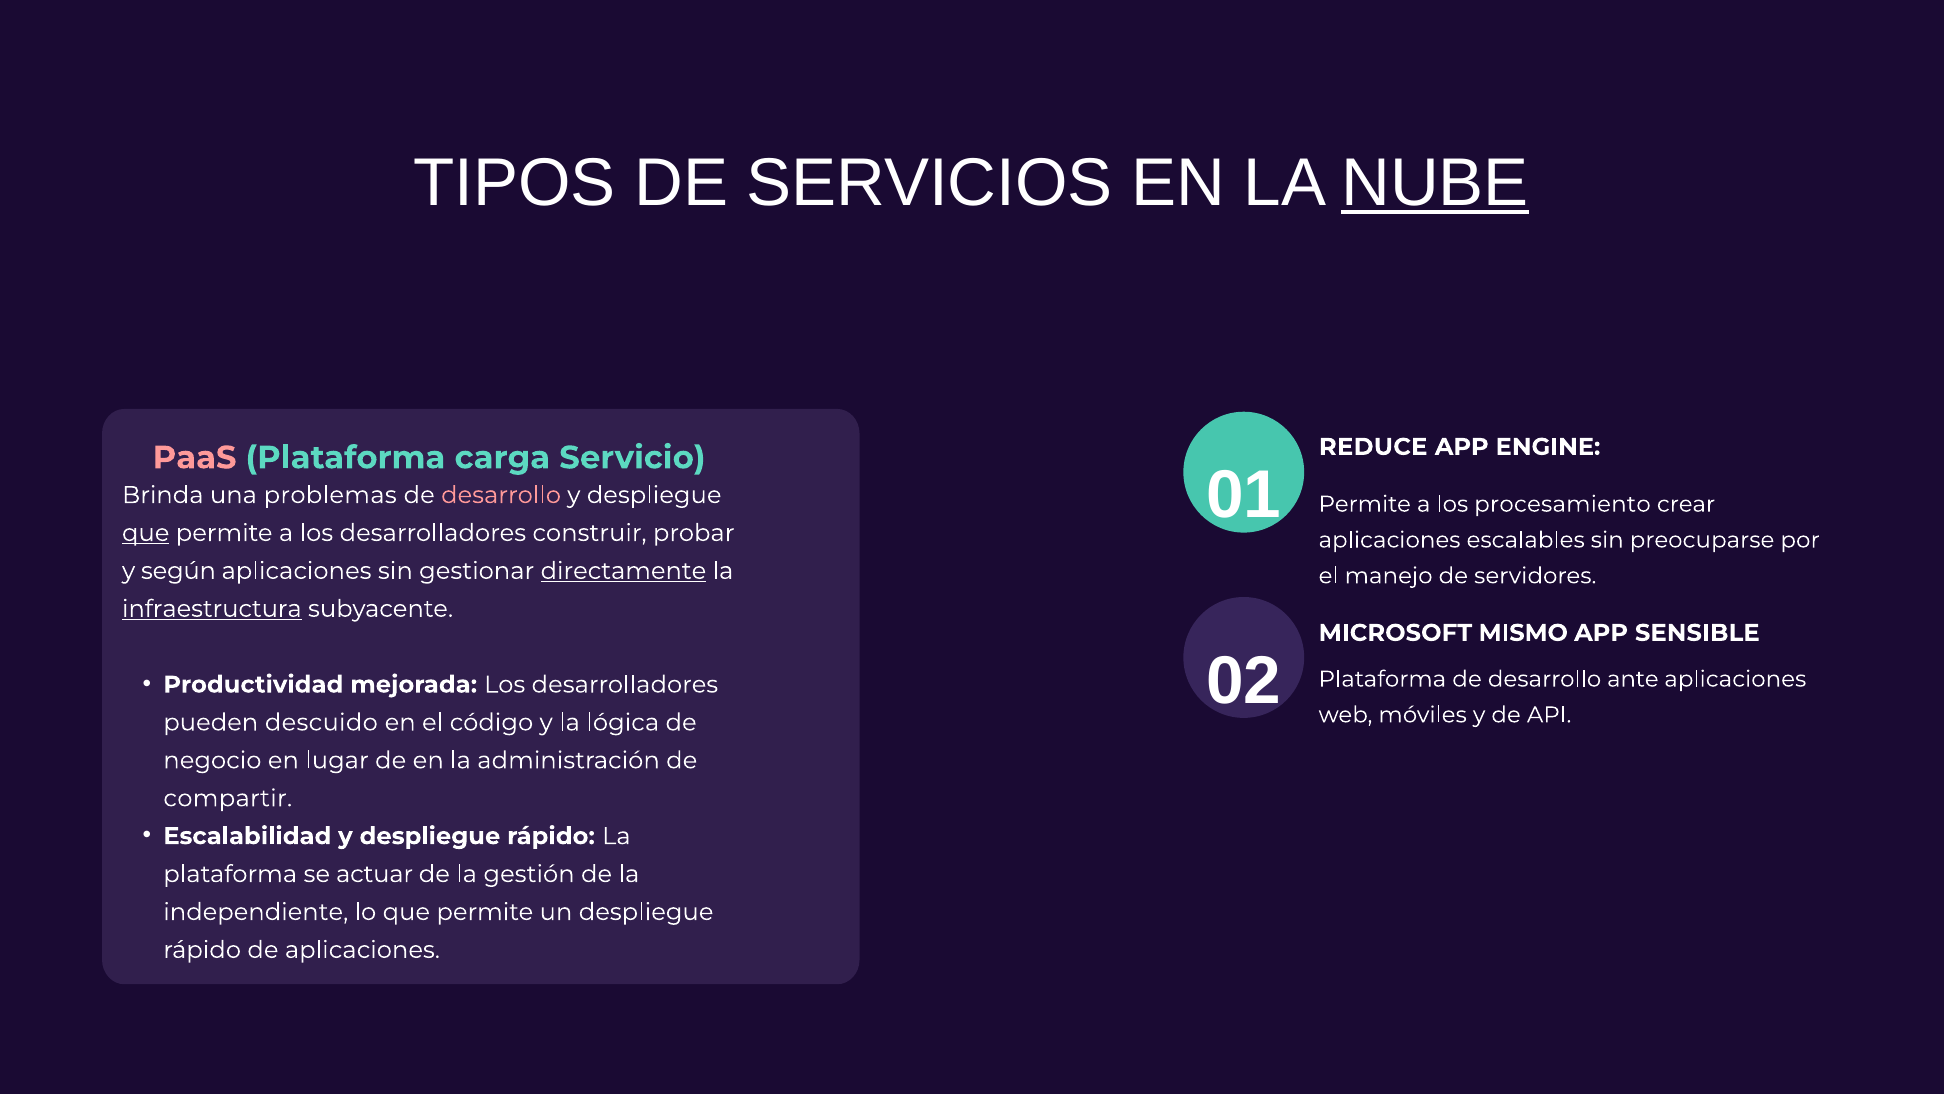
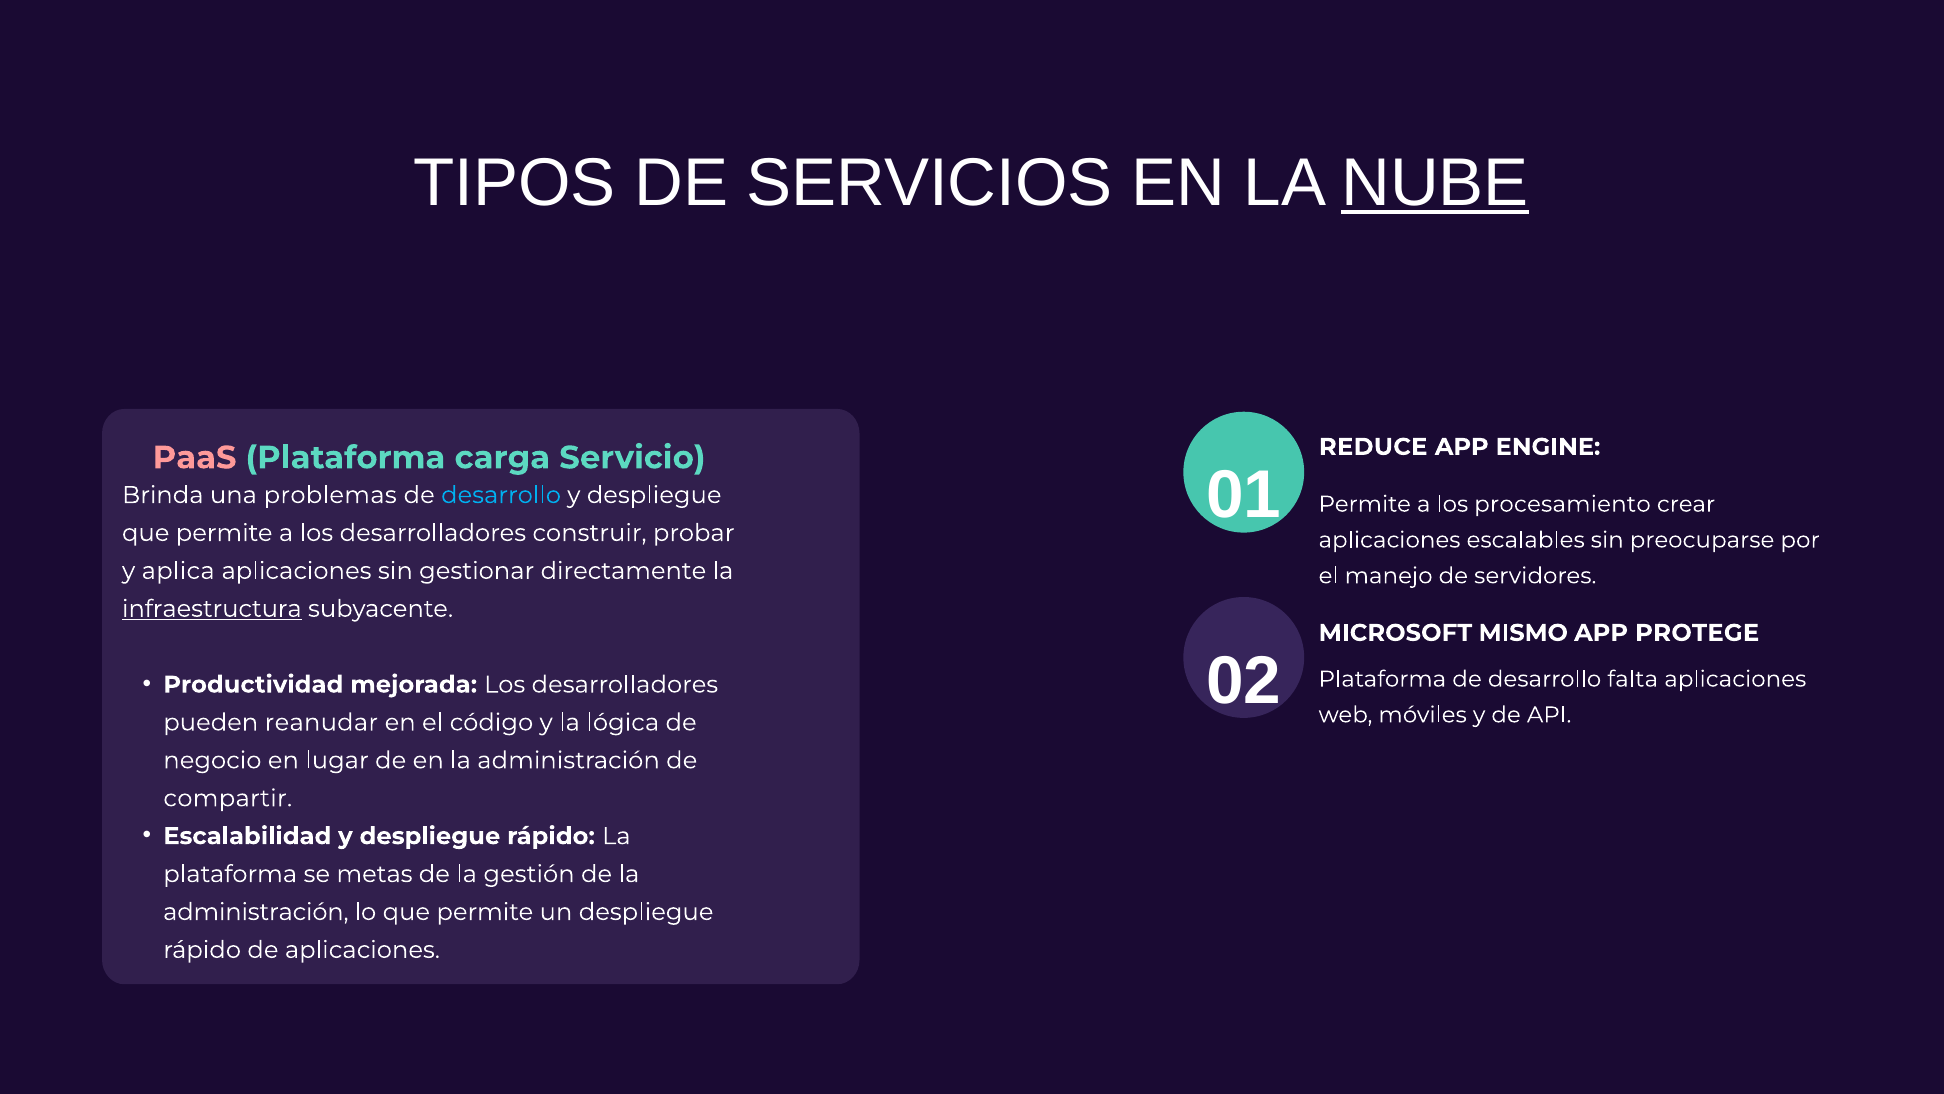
desarrollo at (501, 495) colour: pink -> light blue
que at (146, 533) underline: present -> none
según: según -> aplica
directamente underline: present -> none
SENSIBLE: SENSIBLE -> PROTEGE
ante: ante -> falta
descuido: descuido -> reanudar
actuar: actuar -> metas
independiente at (256, 912): independiente -> administración
